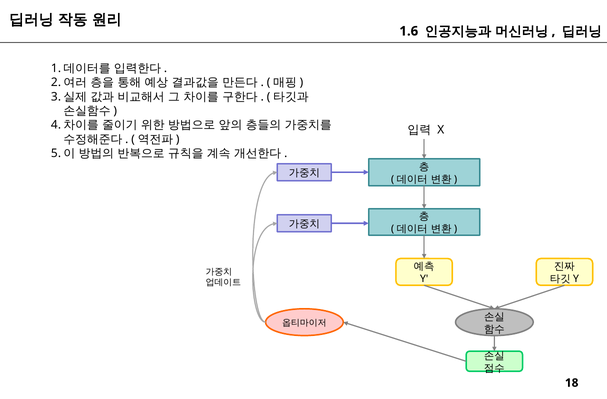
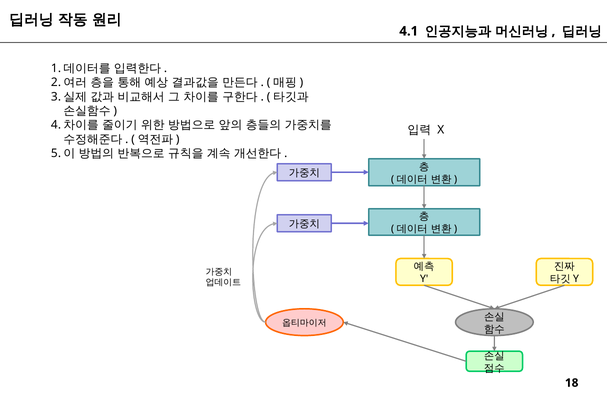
1.6: 1.6 -> 4.1
